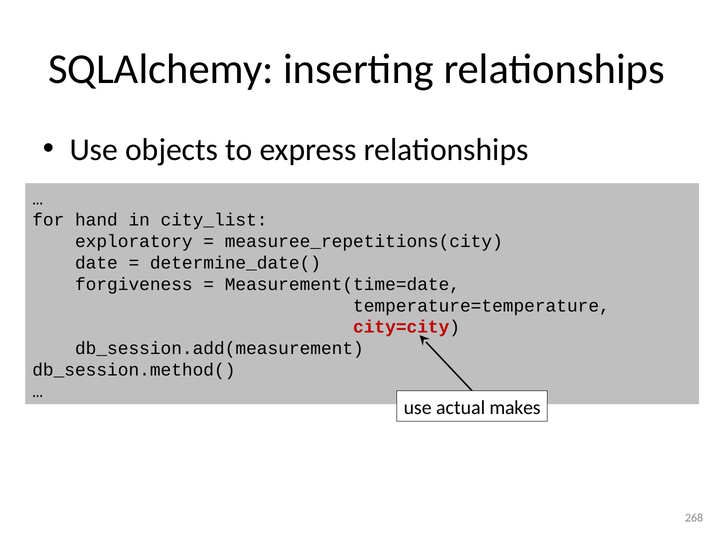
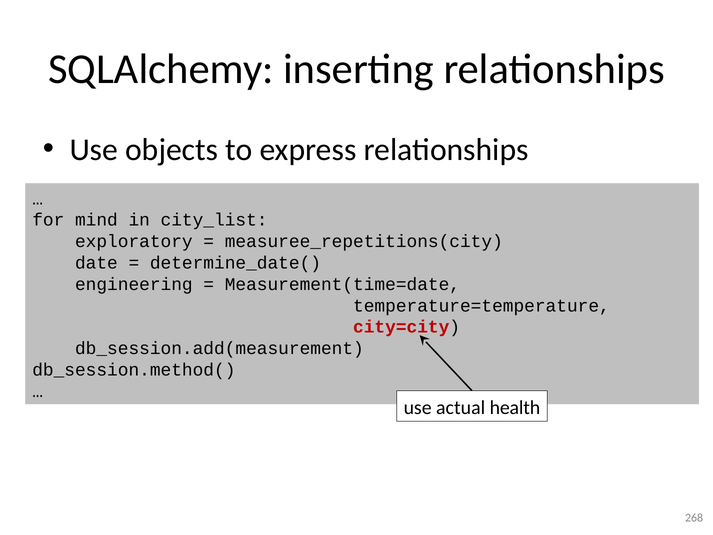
hand: hand -> mind
forgiveness: forgiveness -> engineering
makes: makes -> health
